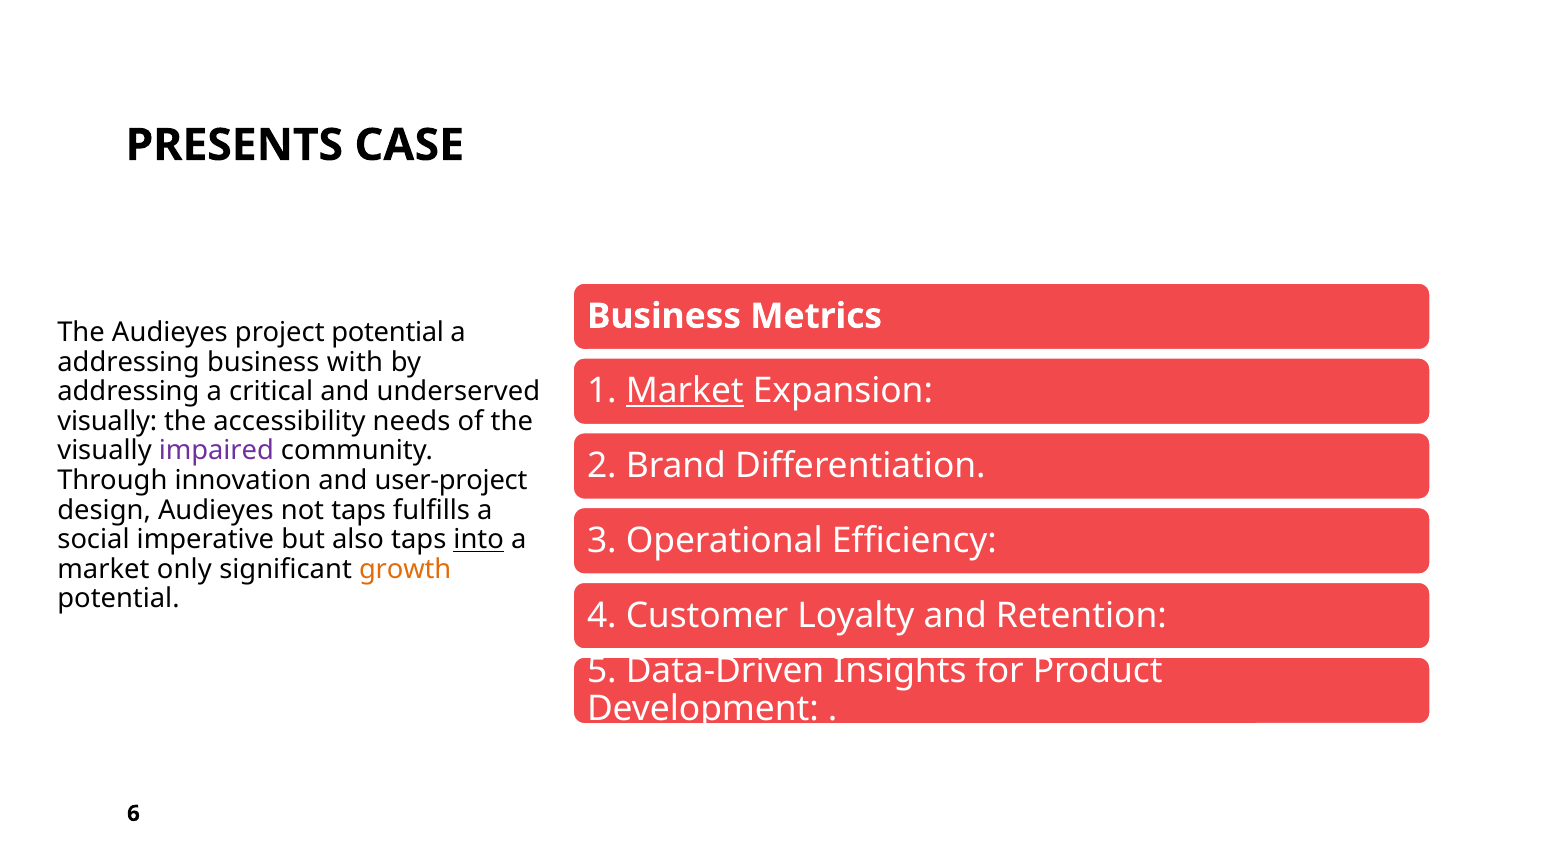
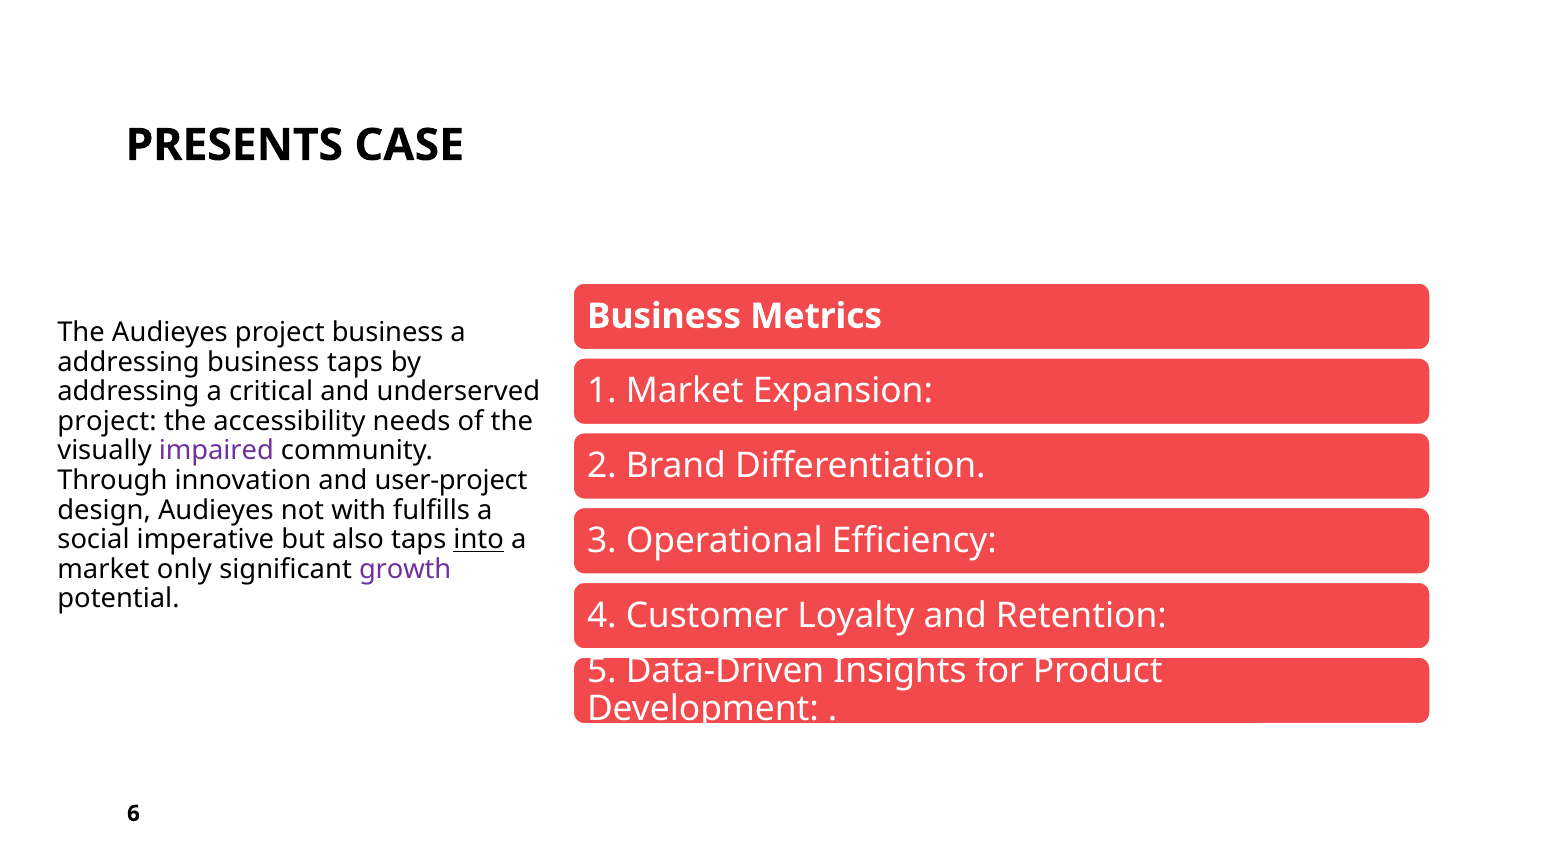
project potential: potential -> business
business with: with -> taps
Market at (685, 391) underline: present -> none
visually at (107, 422): visually -> project
not taps: taps -> with
growth colour: orange -> purple
